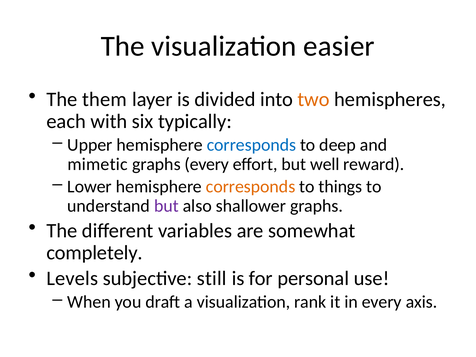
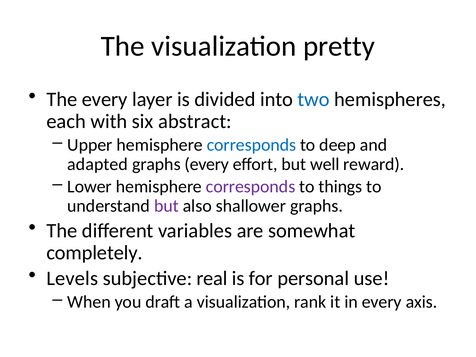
easier: easier -> pretty
The them: them -> every
two colour: orange -> blue
typically: typically -> abstract
mimetic: mimetic -> adapted
corresponds at (251, 187) colour: orange -> purple
still: still -> real
